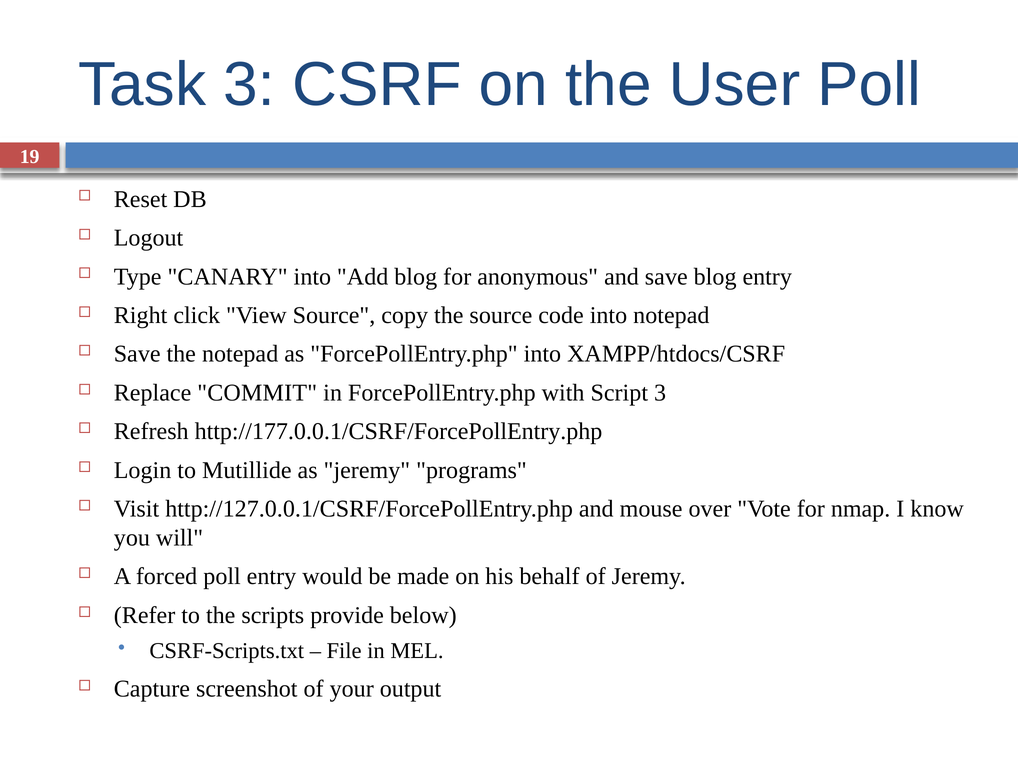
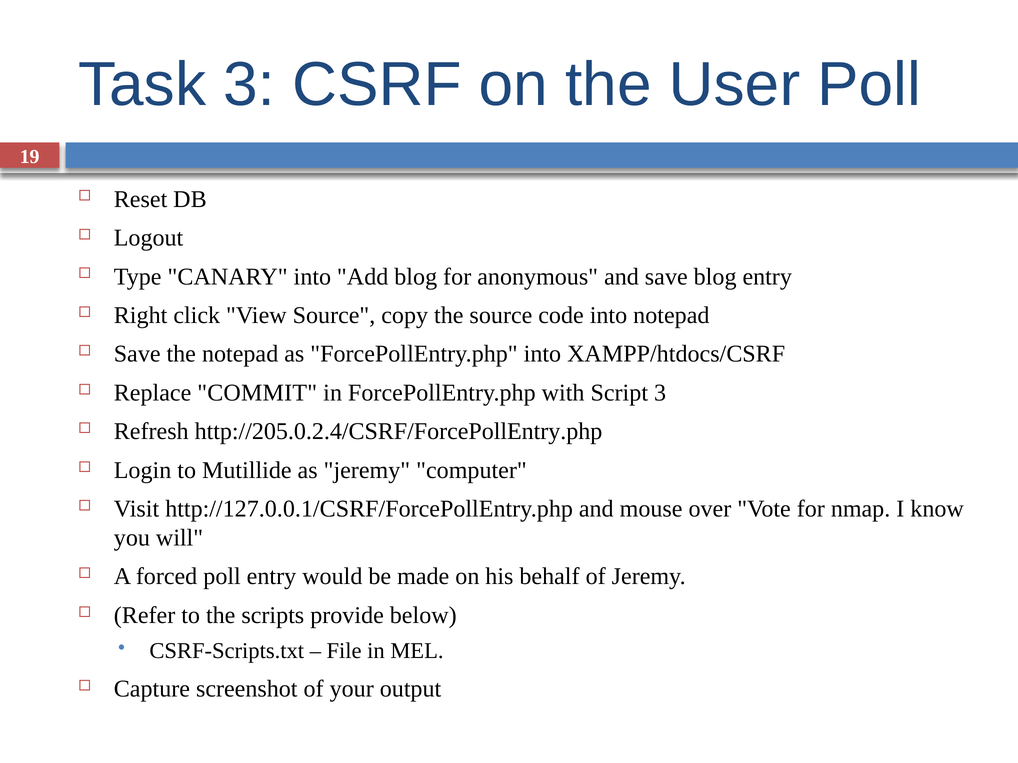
http://177.0.0.1/CSRF/ForcePollEntry.php: http://177.0.0.1/CSRF/ForcePollEntry.php -> http://205.0.2.4/CSRF/ForcePollEntry.php
programs: programs -> computer
